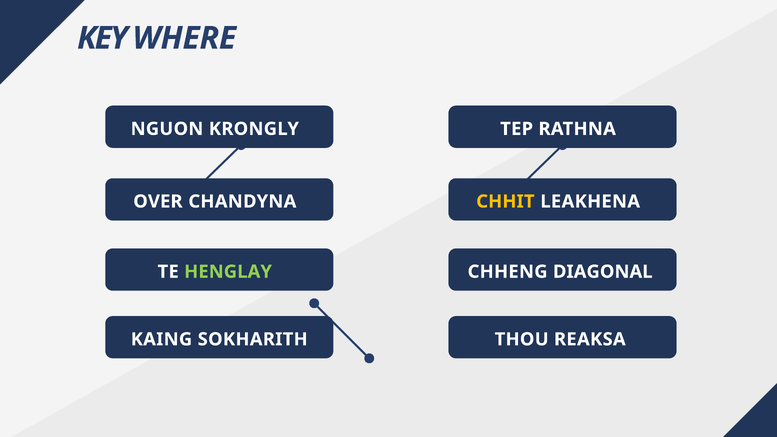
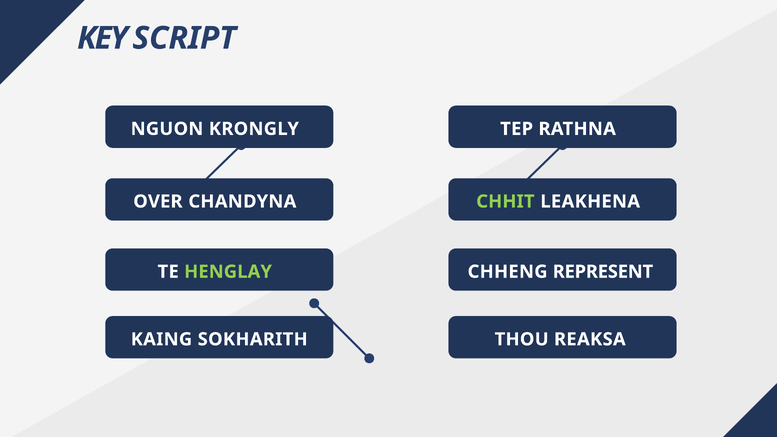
WHERE: WHERE -> SCRIPT
CHHIT colour: yellow -> light green
DIAGONAL: DIAGONAL -> REPRESENT
